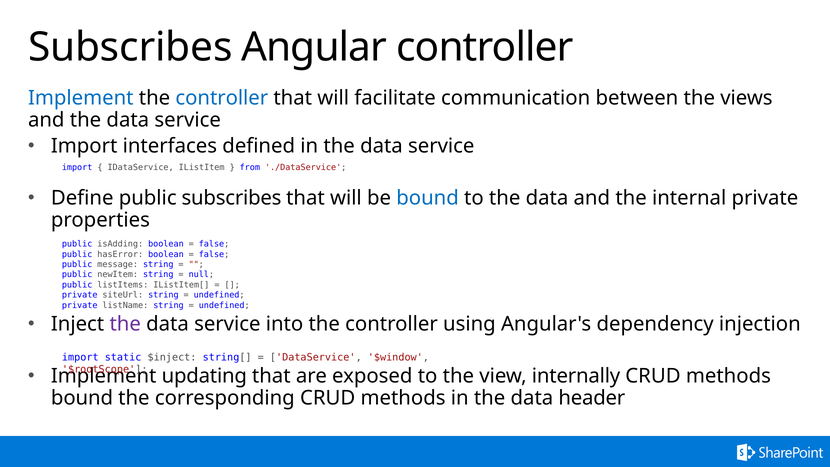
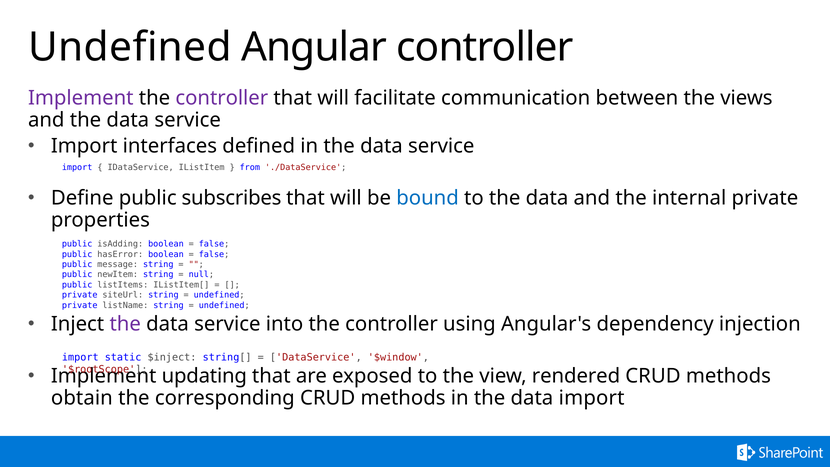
Subscribes at (130, 48): Subscribes -> Undefined
Implement at (81, 98) colour: blue -> purple
controller at (222, 98) colour: blue -> purple
internally: internally -> rendered
bound at (82, 398): bound -> obtain
data header: header -> import
